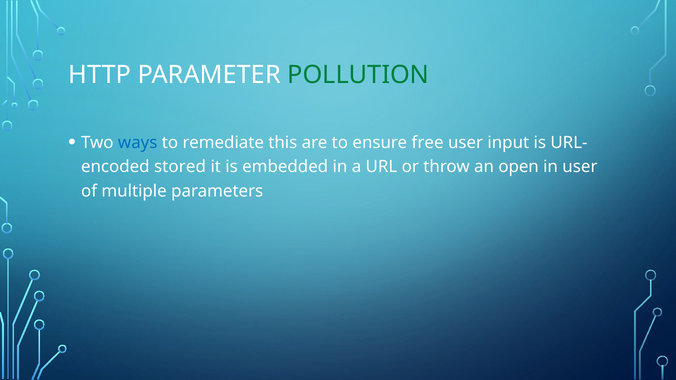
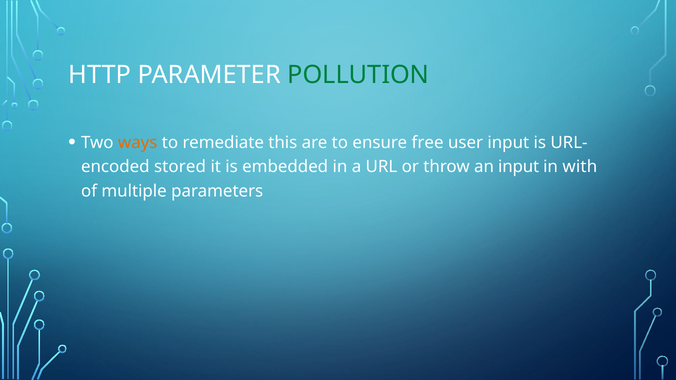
ways colour: blue -> orange
an open: open -> input
in user: user -> with
